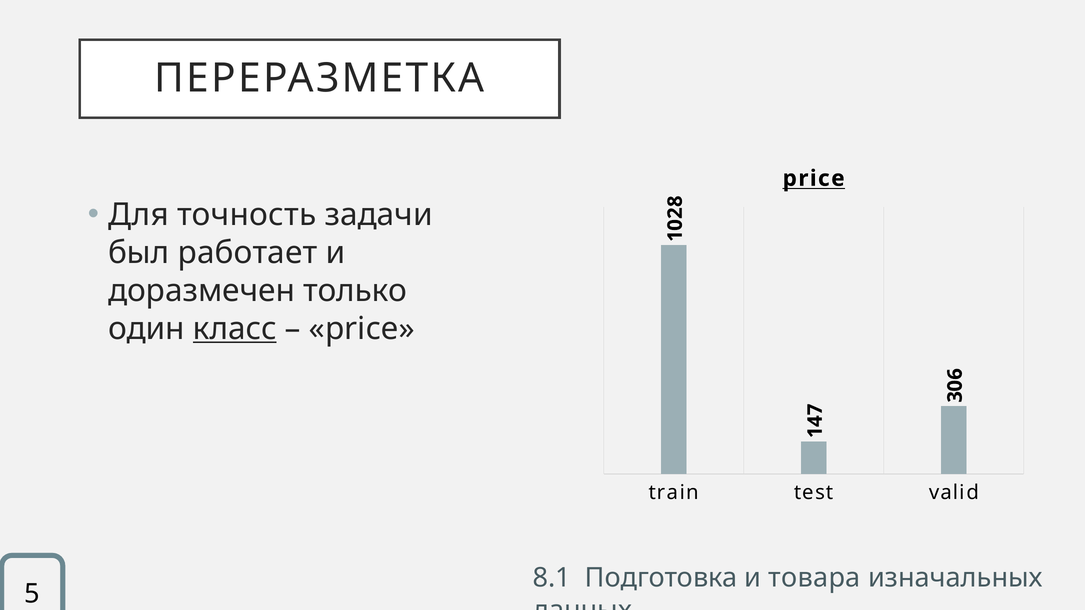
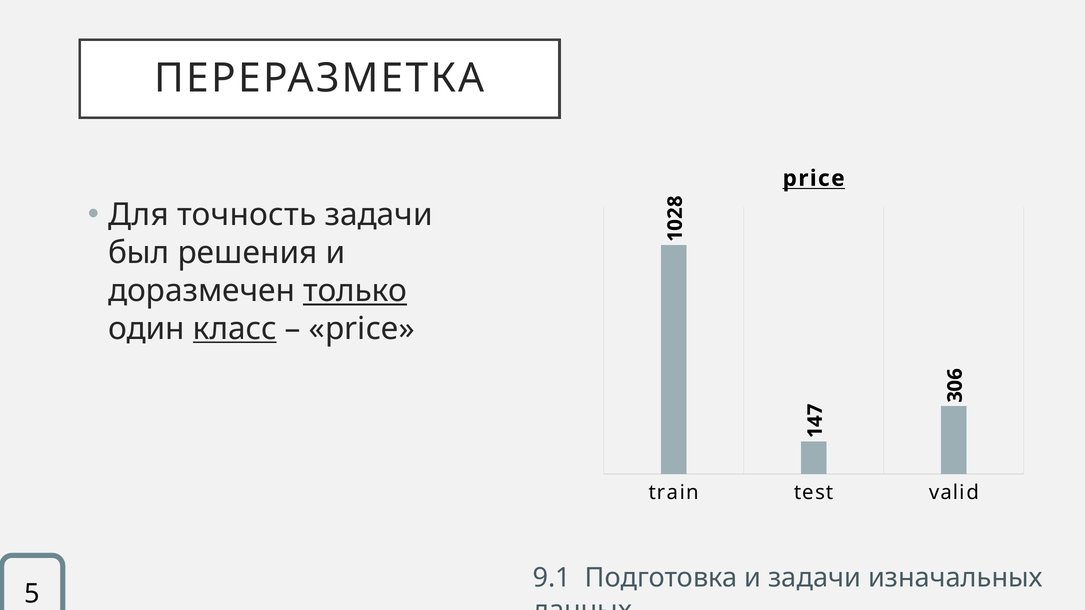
работает: работает -> решения
только underline: none -> present
8.1: 8.1 -> 9.1
и товара: товара -> задачи
